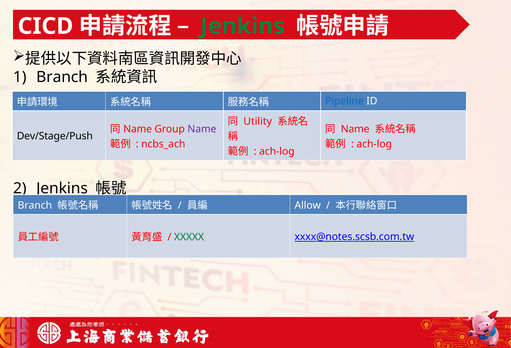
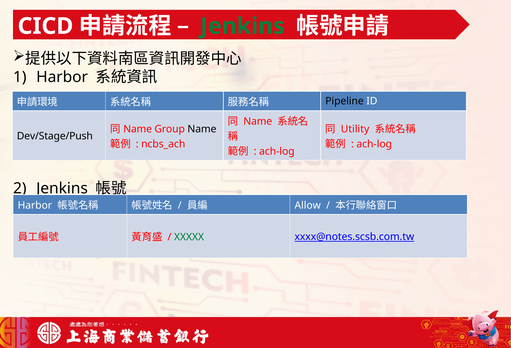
Branch at (62, 77): Branch -> Harbor
Pipeline colour: blue -> black
Utility at (258, 121): Utility -> Name
Name at (202, 129) colour: purple -> black
Name at (355, 129): Name -> Utility
Branch at (35, 205): Branch -> Harbor
